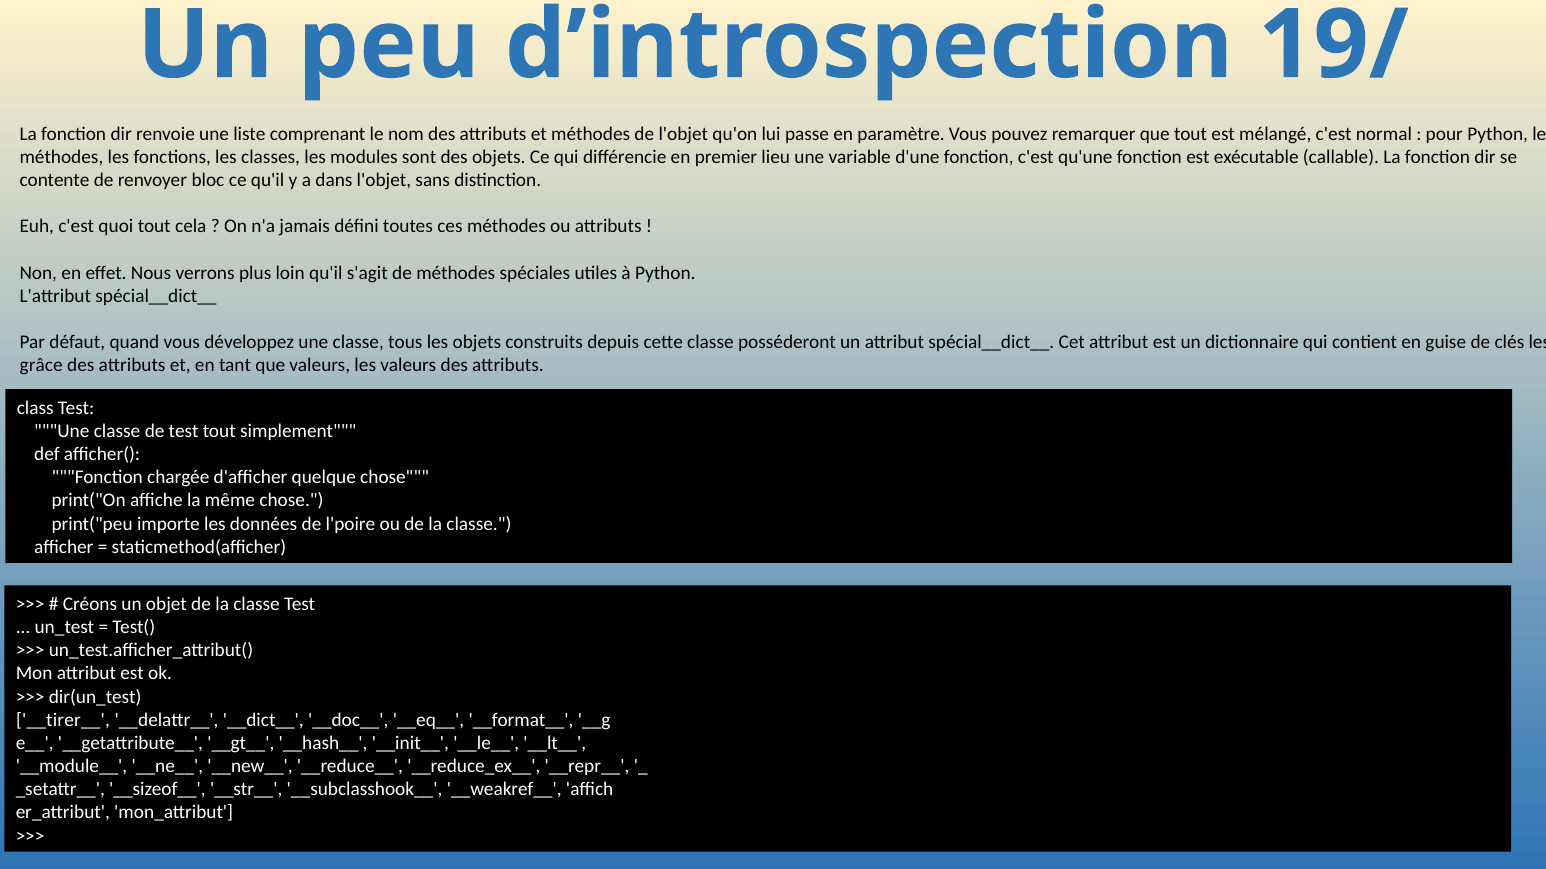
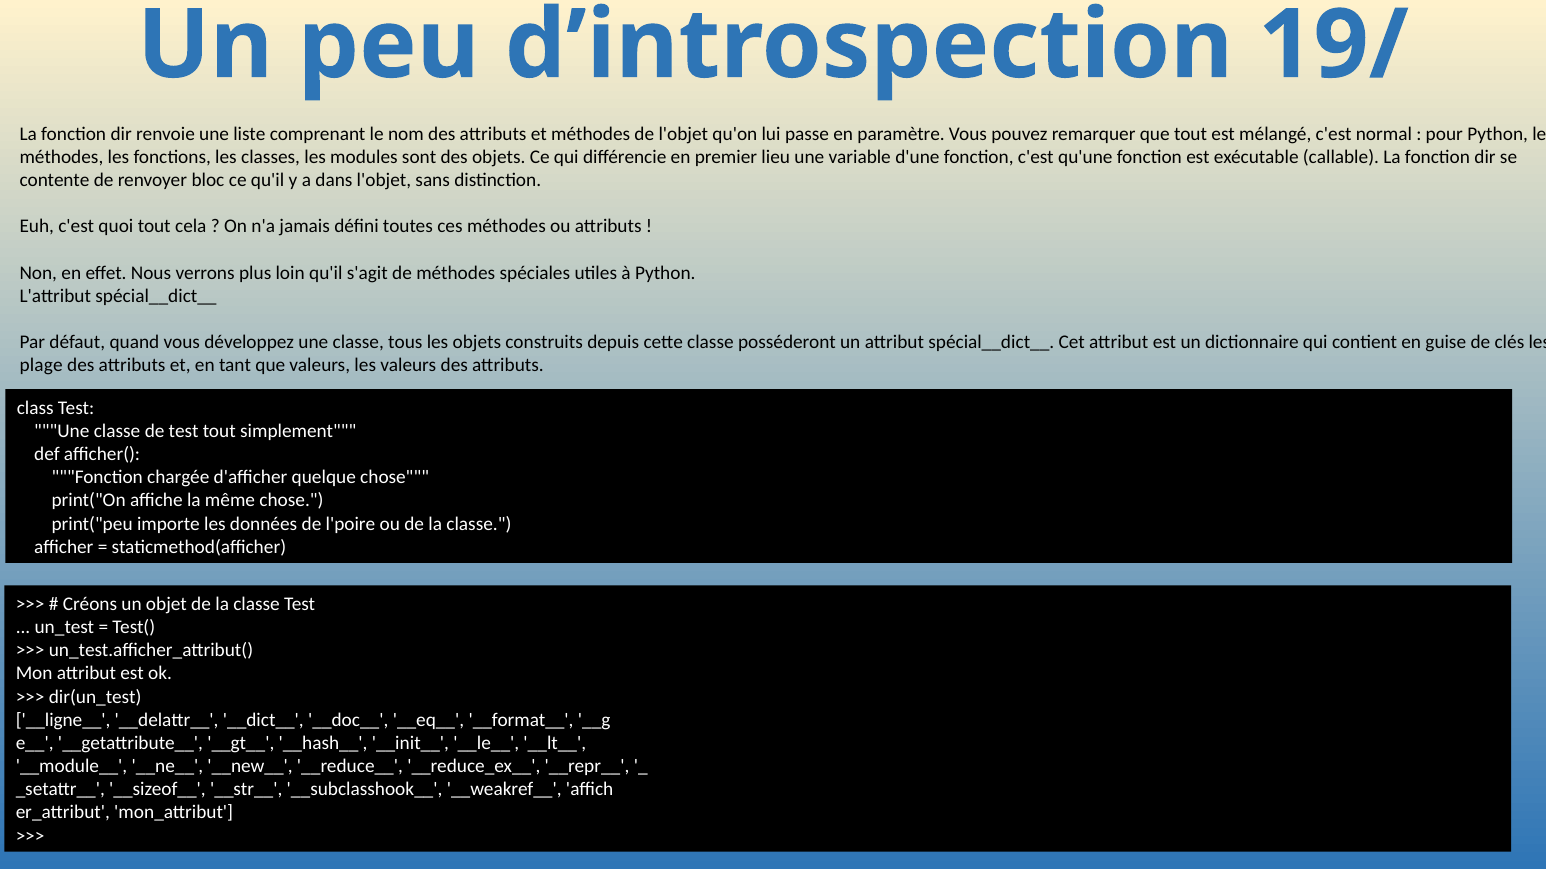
grâce: grâce -> plage
__tirer__: __tirer__ -> __ligne__
